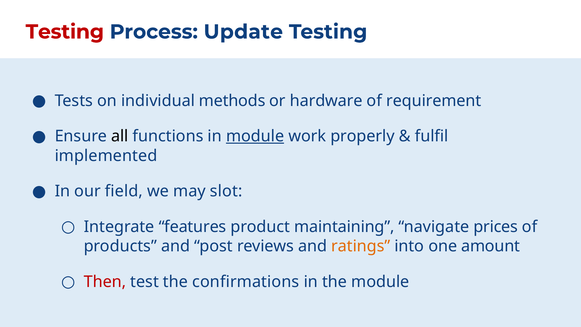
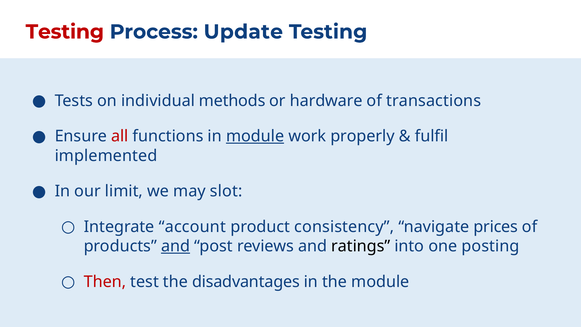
requirement: requirement -> transactions
all colour: black -> red
field: field -> limit
features: features -> account
maintaining: maintaining -> consistency
and at (176, 246) underline: none -> present
ratings colour: orange -> black
amount: amount -> posting
confirmations: confirmations -> disadvantages
